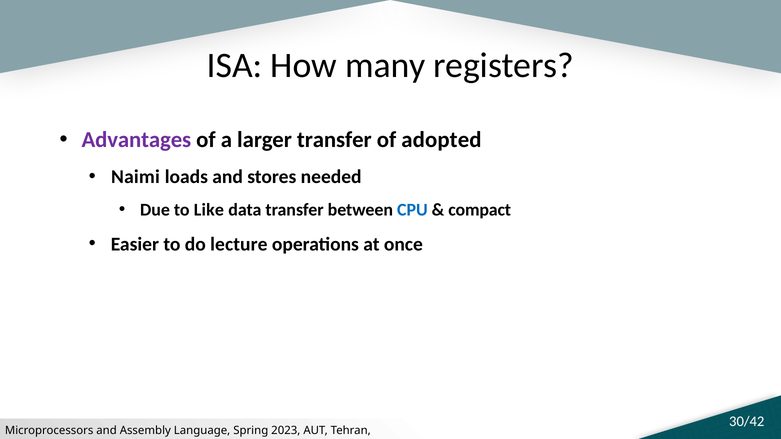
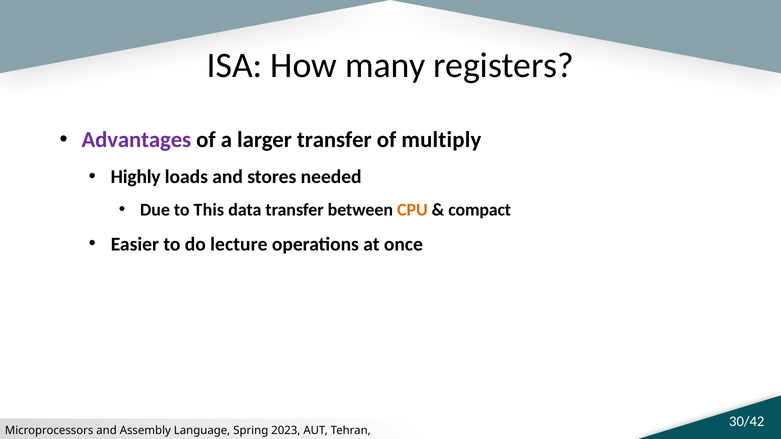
adopted: adopted -> multiply
Naimi: Naimi -> Highly
Like: Like -> This
CPU colour: blue -> orange
